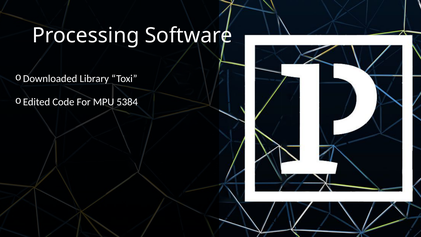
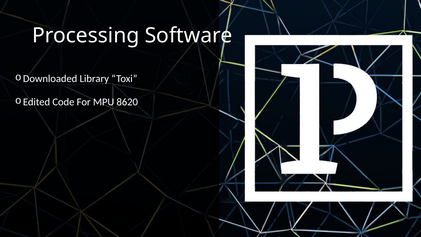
5384: 5384 -> 8620
